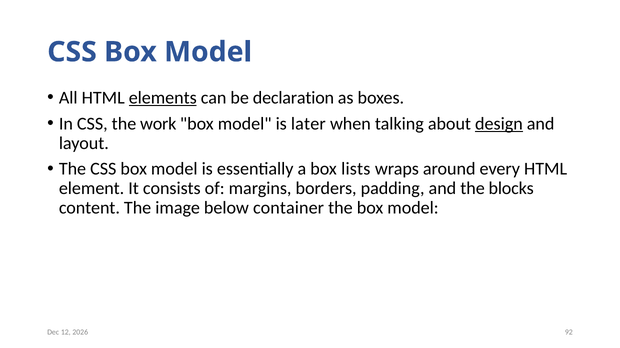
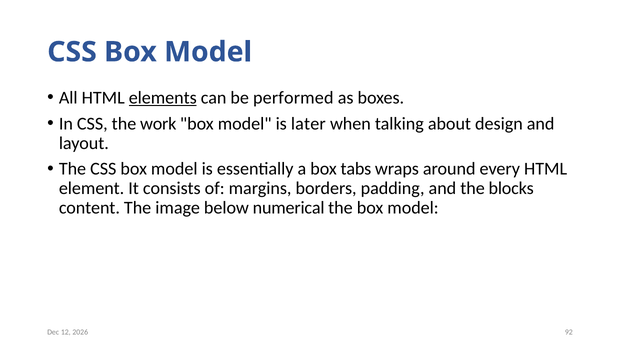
declaration: declaration -> performed
design underline: present -> none
lists: lists -> tabs
container: container -> numerical
